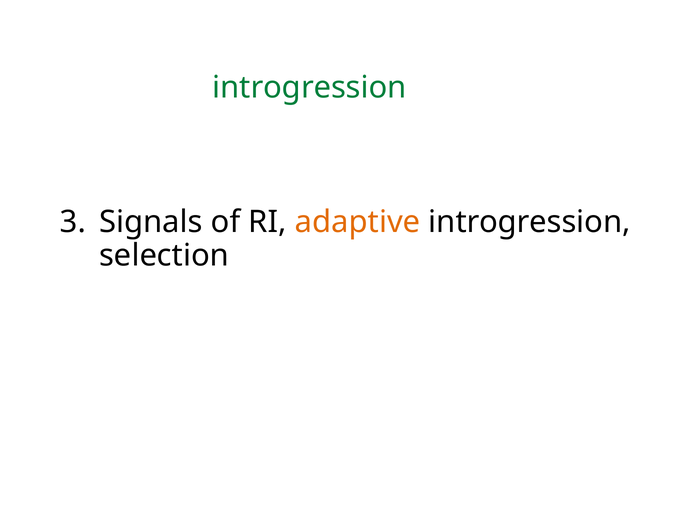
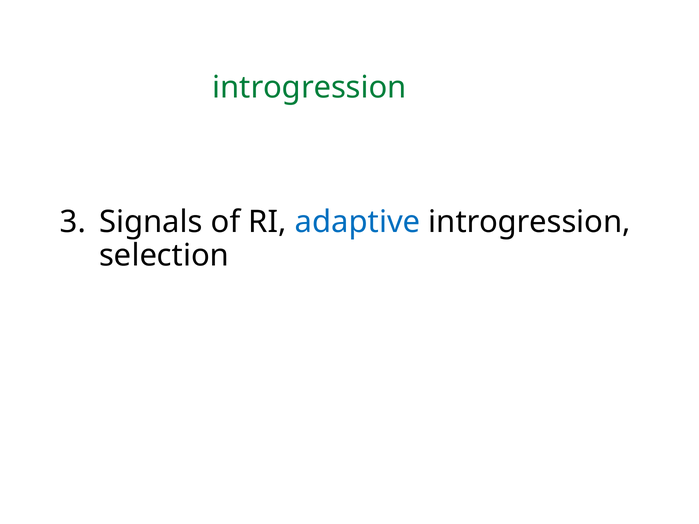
adaptive colour: orange -> blue
